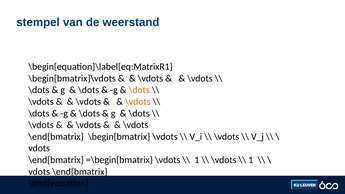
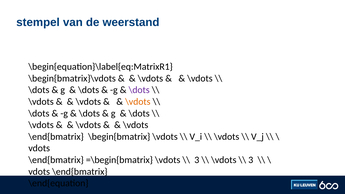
\dots at (139, 90) colour: orange -> purple
1 at (197, 160): 1 -> 3
1 at (251, 160): 1 -> 3
